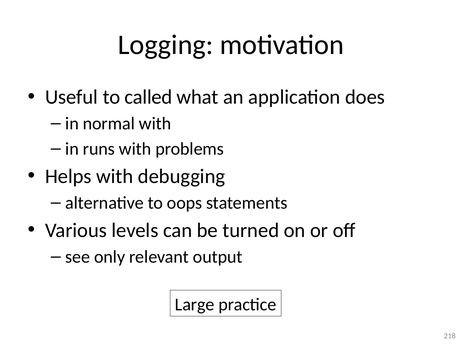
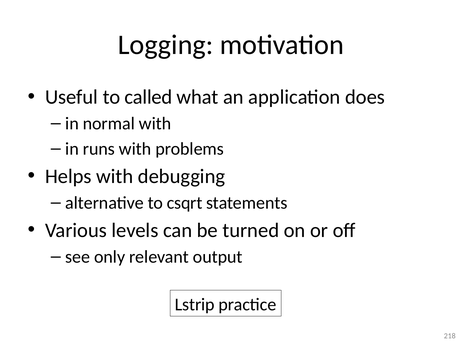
oops: oops -> csqrt
Large: Large -> Lstrip
